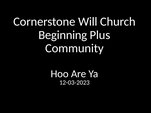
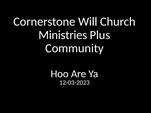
Beginning: Beginning -> Ministries
